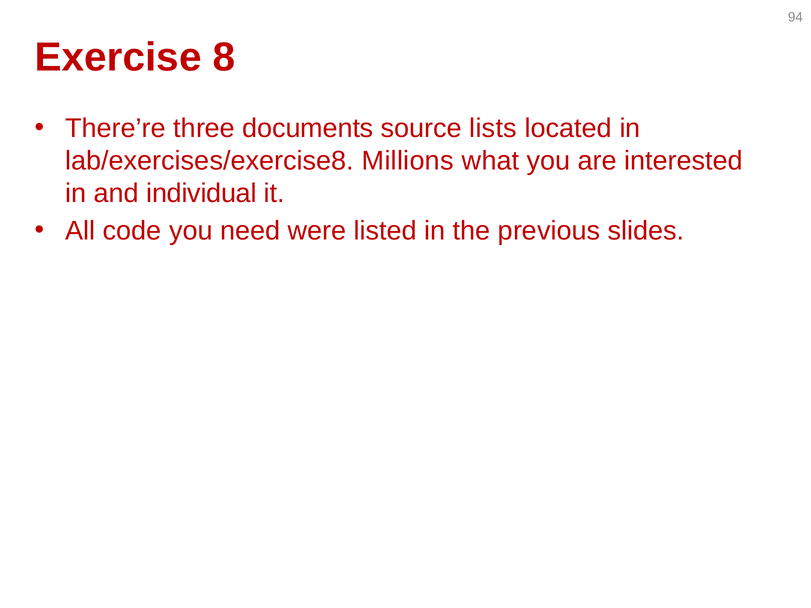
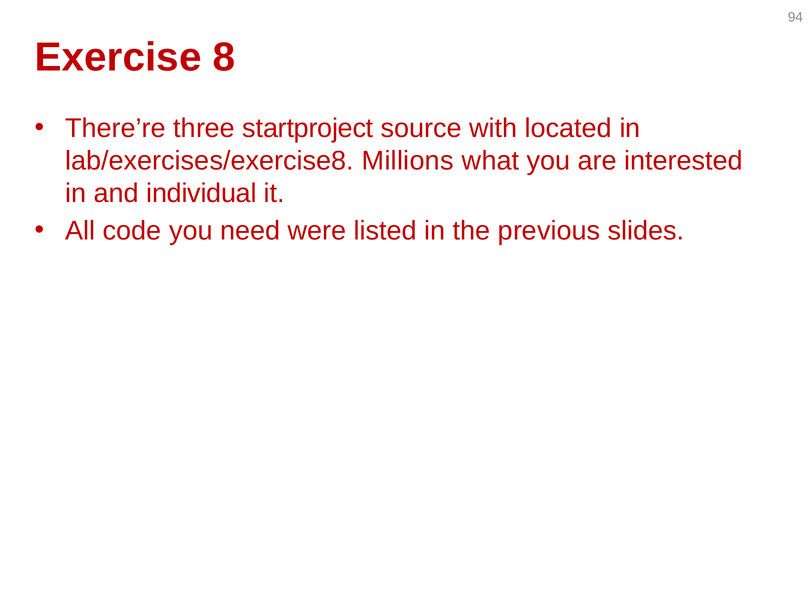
documents: documents -> startproject
lists: lists -> with
